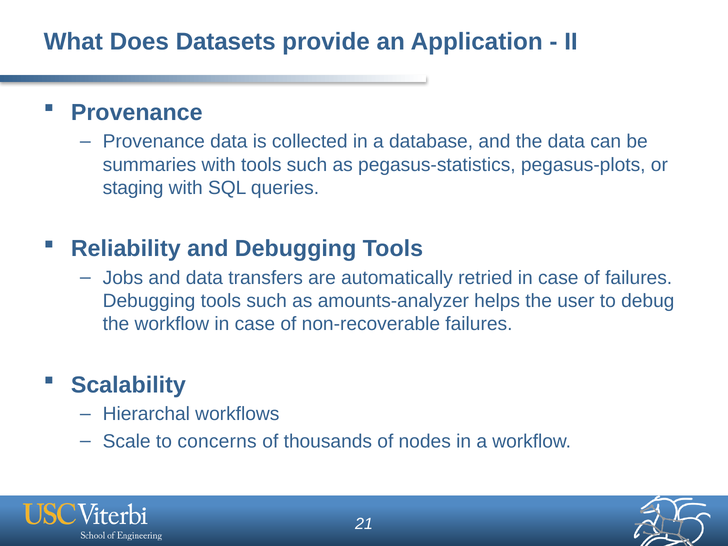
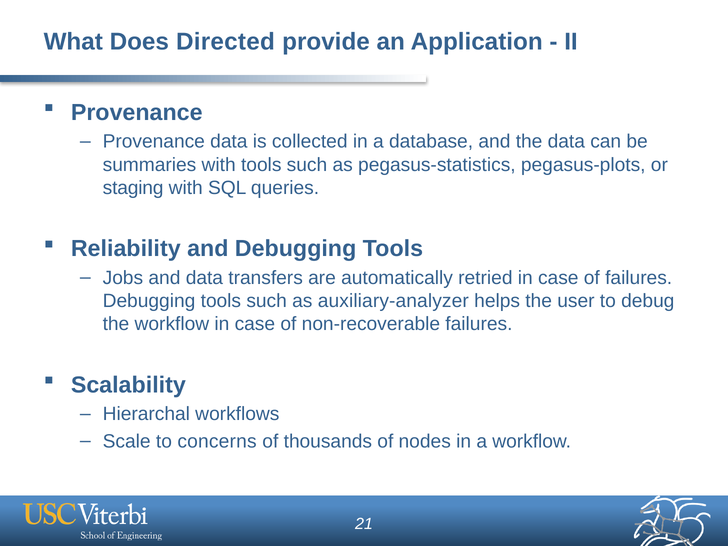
Datasets: Datasets -> Directed
amounts-analyzer: amounts-analyzer -> auxiliary-analyzer
